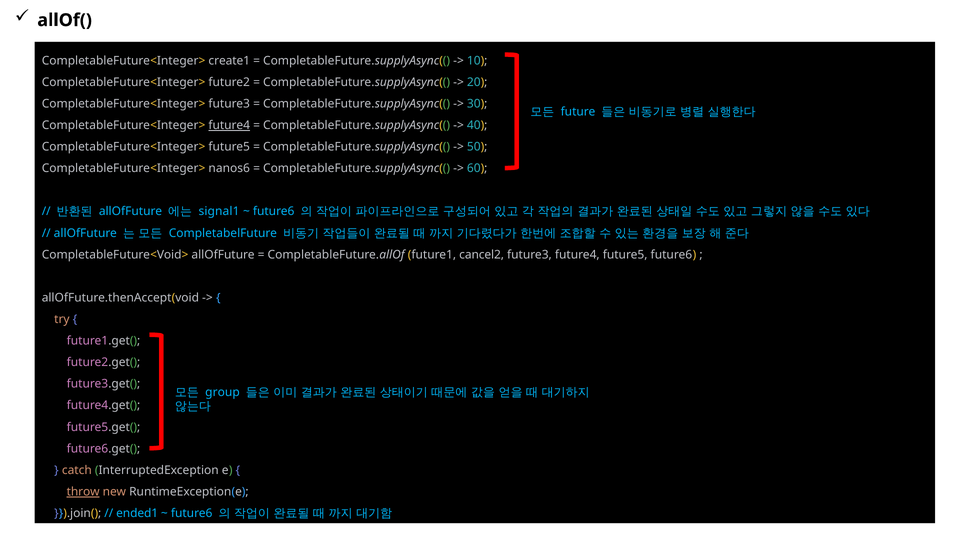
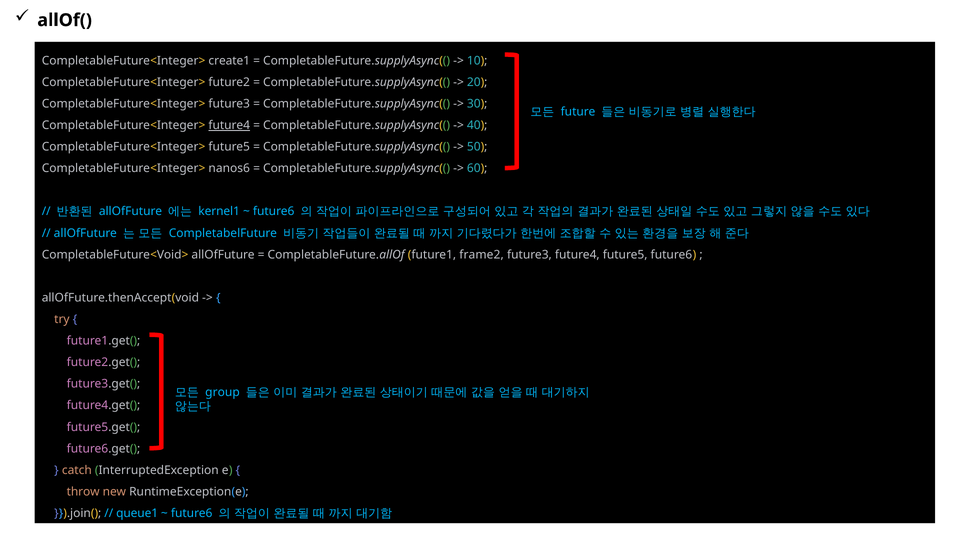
signal1: signal1 -> kernel1
cancel2: cancel2 -> frame2
throw underline: present -> none
ended1: ended1 -> queue1
